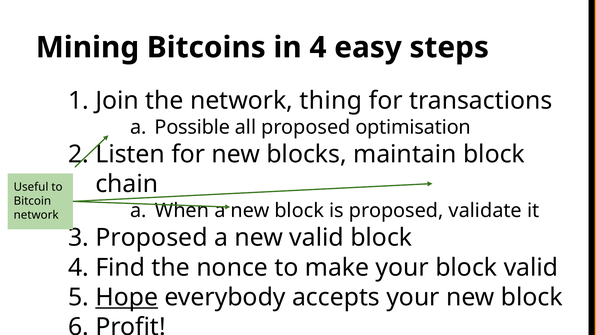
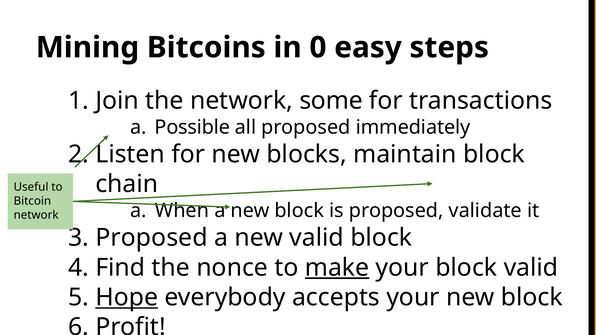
in 4: 4 -> 0
thing: thing -> some
optimisation: optimisation -> immediately
make underline: none -> present
